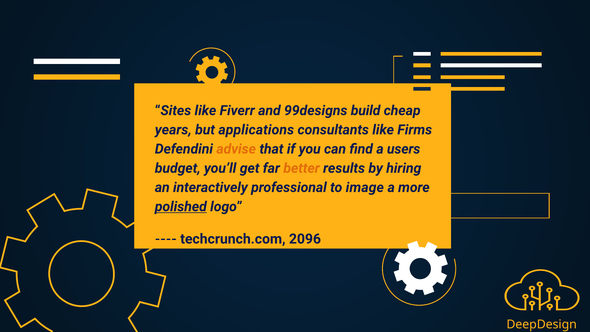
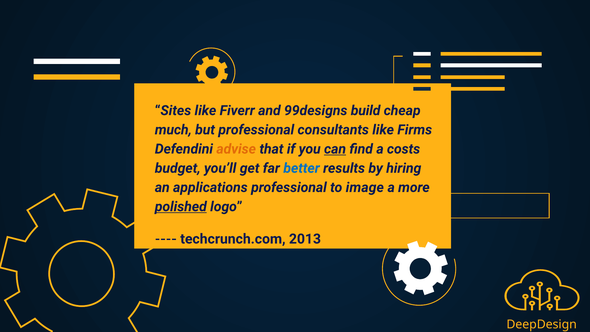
years: years -> much
but applications: applications -> professional
can underline: none -> present
users: users -> costs
better colour: orange -> blue
interactively: interactively -> applications
2096: 2096 -> 2013
